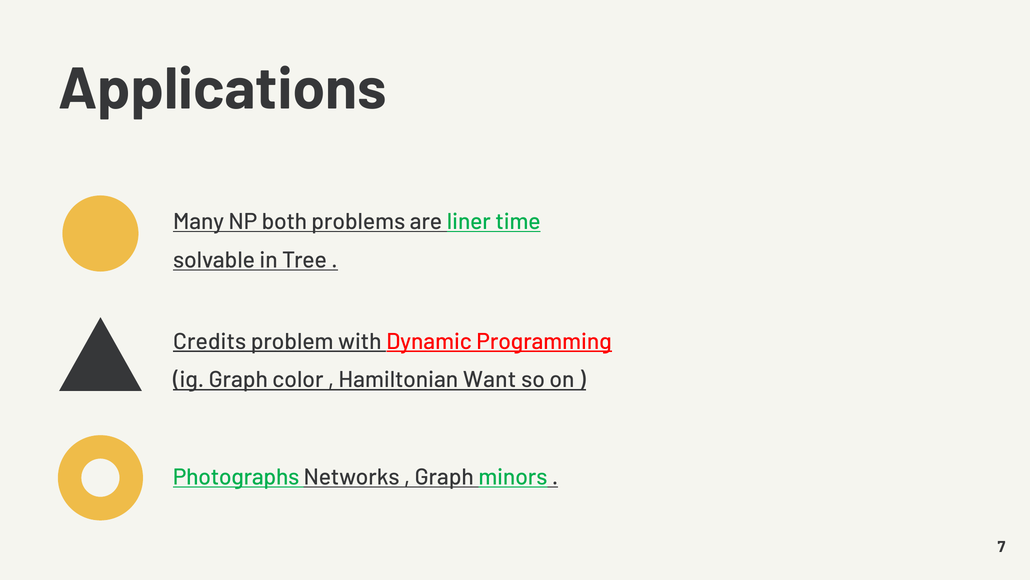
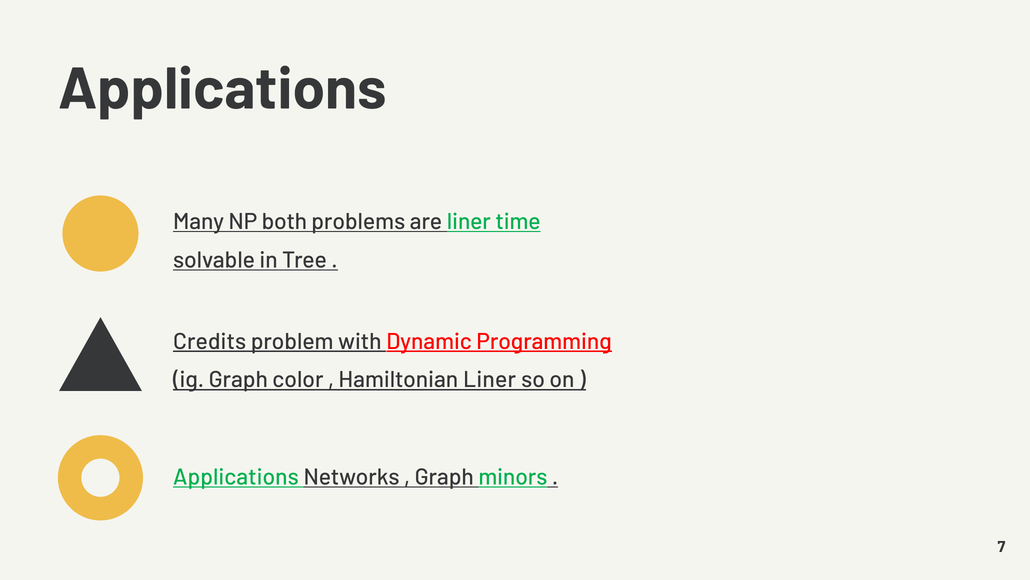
Hamiltonian Want: Want -> Liner
Photographs at (236, 477): Photographs -> Applications
